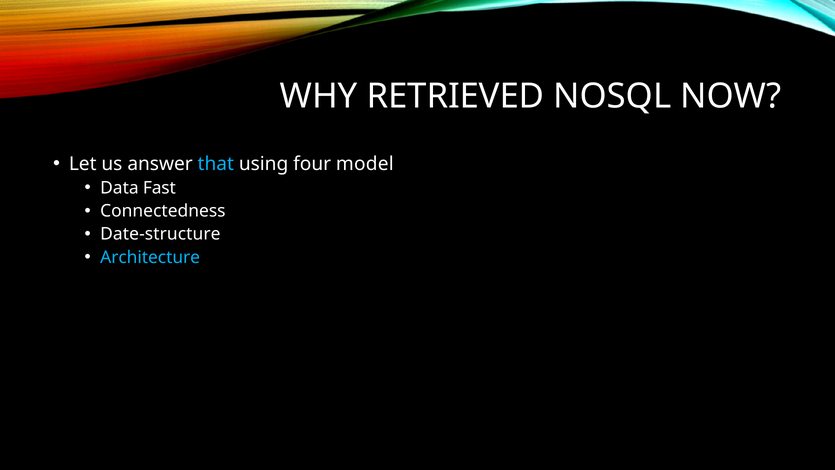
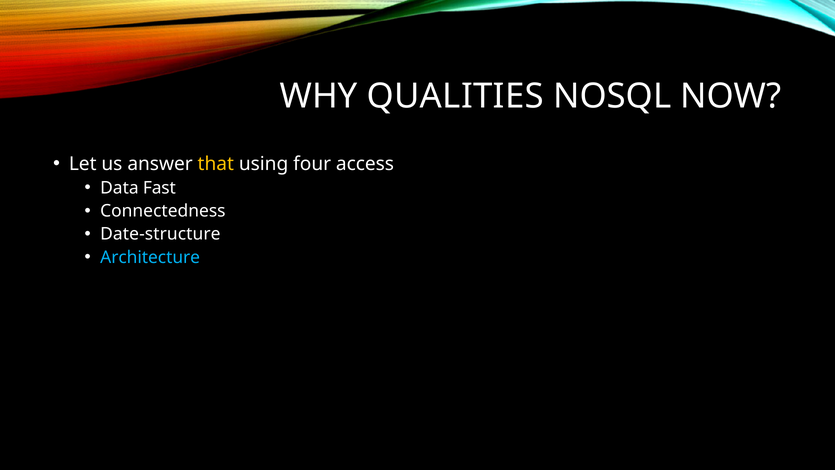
RETRIEVED: RETRIEVED -> QUALITIES
that colour: light blue -> yellow
model: model -> access
